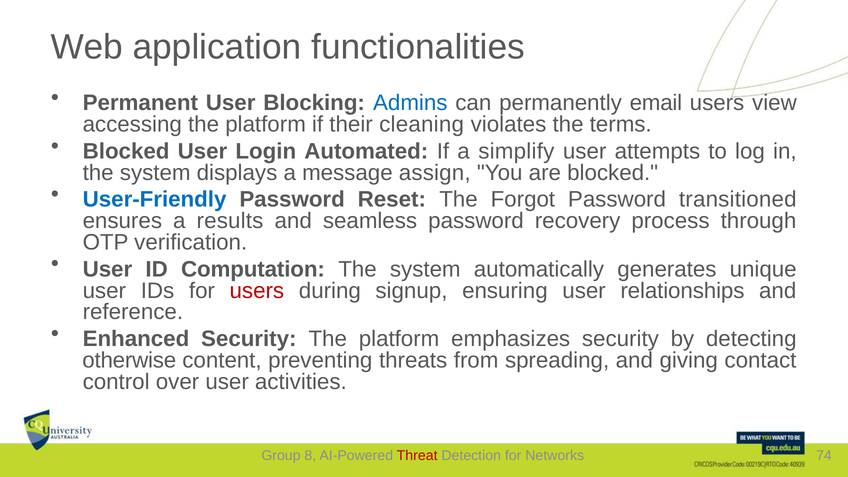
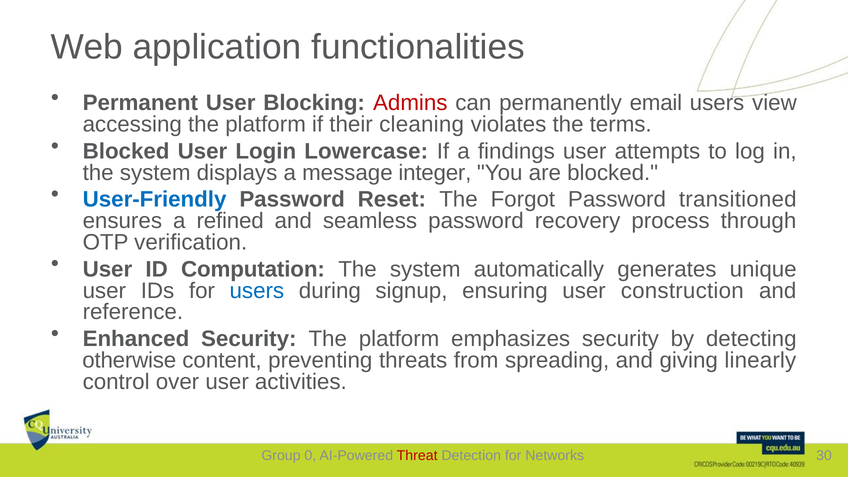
Admins colour: blue -> red
Automated: Automated -> Lowercase
simplify: simplify -> findings
assign: assign -> integer
results: results -> refined
users at (257, 291) colour: red -> blue
relationships: relationships -> construction
contact: contact -> linearly
8: 8 -> 0
74: 74 -> 30
